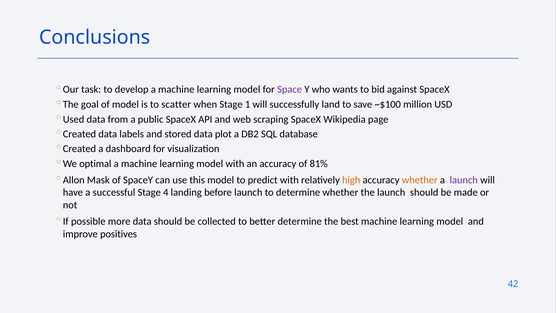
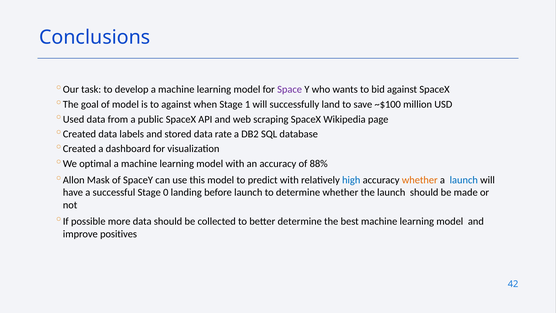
to scatter: scatter -> against
plot: plot -> rate
81%: 81% -> 88%
high colour: orange -> blue
launch at (464, 180) colour: purple -> blue
4: 4 -> 0
